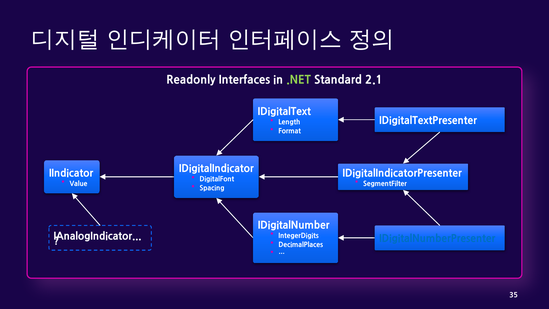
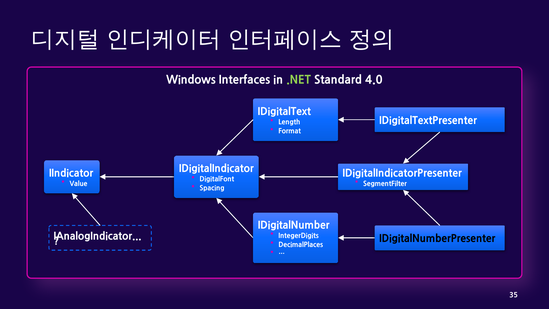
Readonly: Readonly -> Windows
2.1: 2.1 -> 4.0
IDigitalNumberPresenter colour: blue -> black
